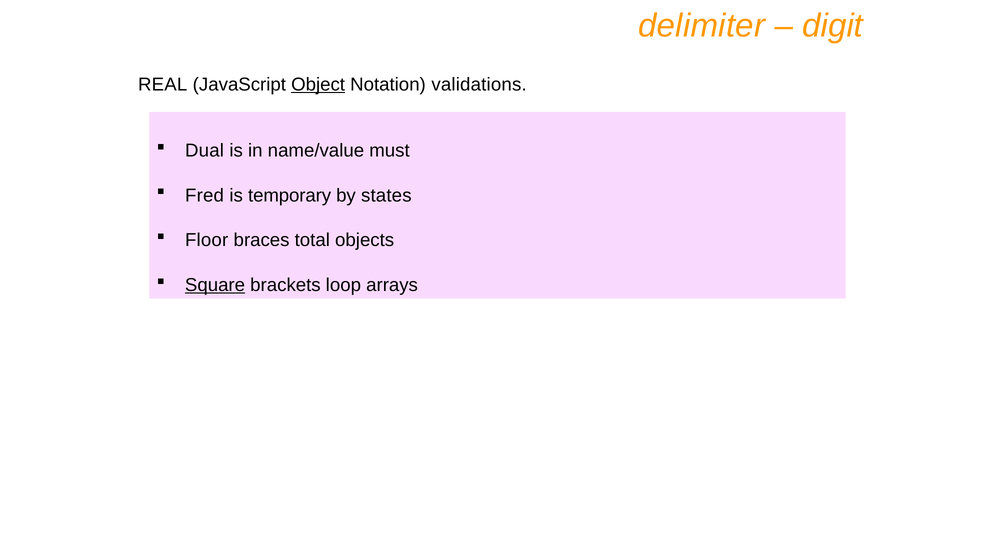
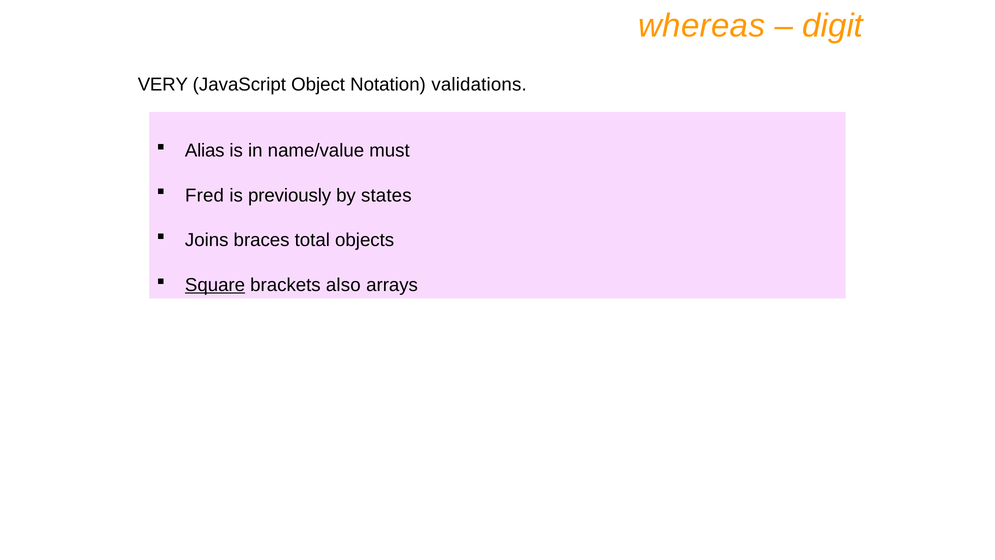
delimiter: delimiter -> whereas
REAL: REAL -> VERY
Object underline: present -> none
Dual: Dual -> Alias
temporary: temporary -> previously
Floor: Floor -> Joins
loop: loop -> also
